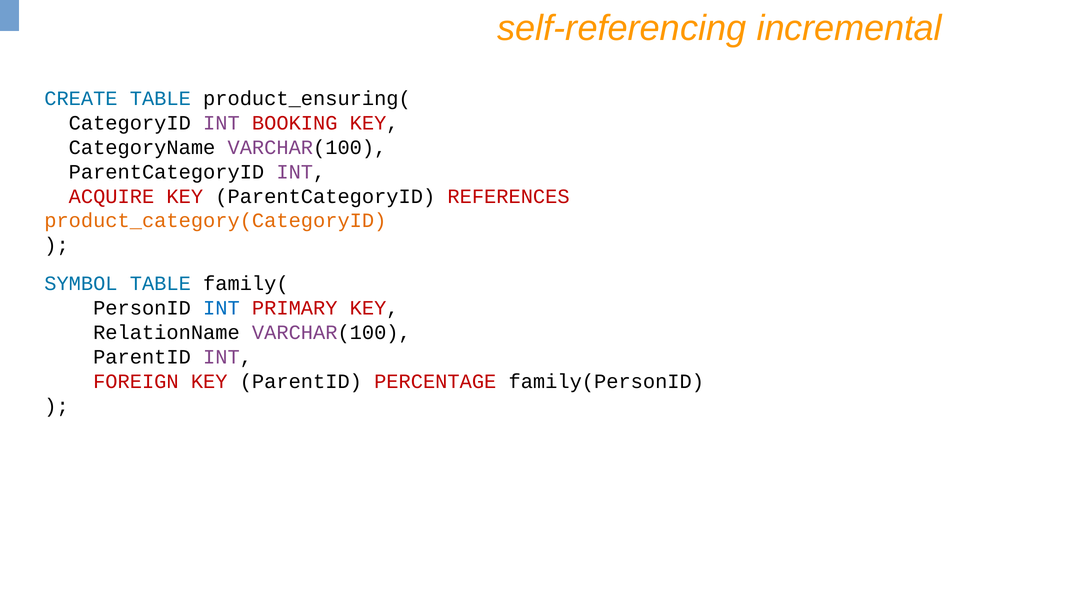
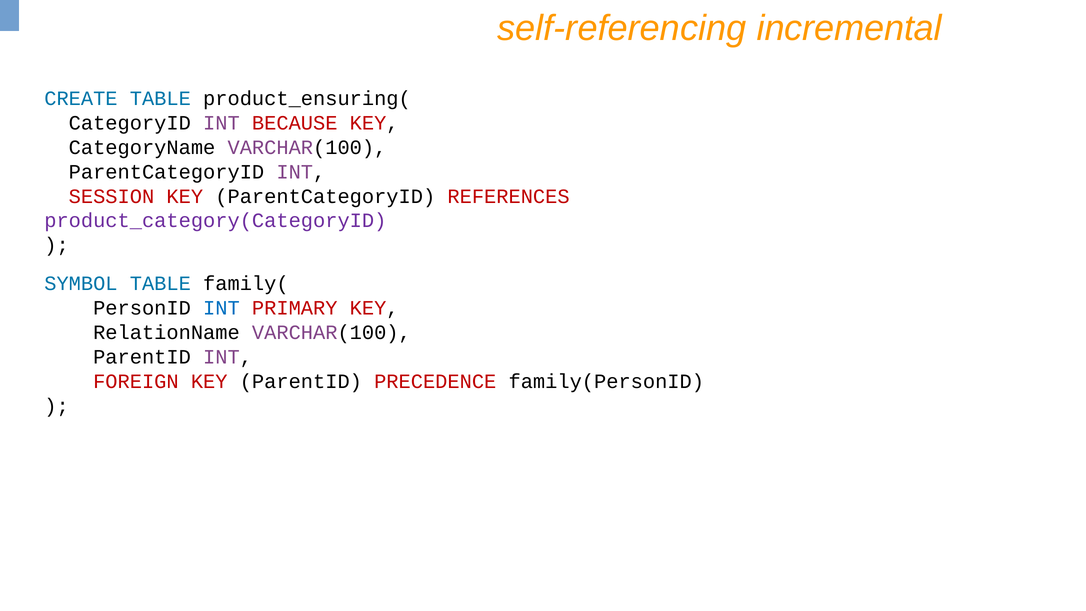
BOOKING: BOOKING -> BECAUSE
ACQUIRE: ACQUIRE -> SESSION
product_category(CategoryID colour: orange -> purple
PERCENTAGE: PERCENTAGE -> PRECEDENCE
